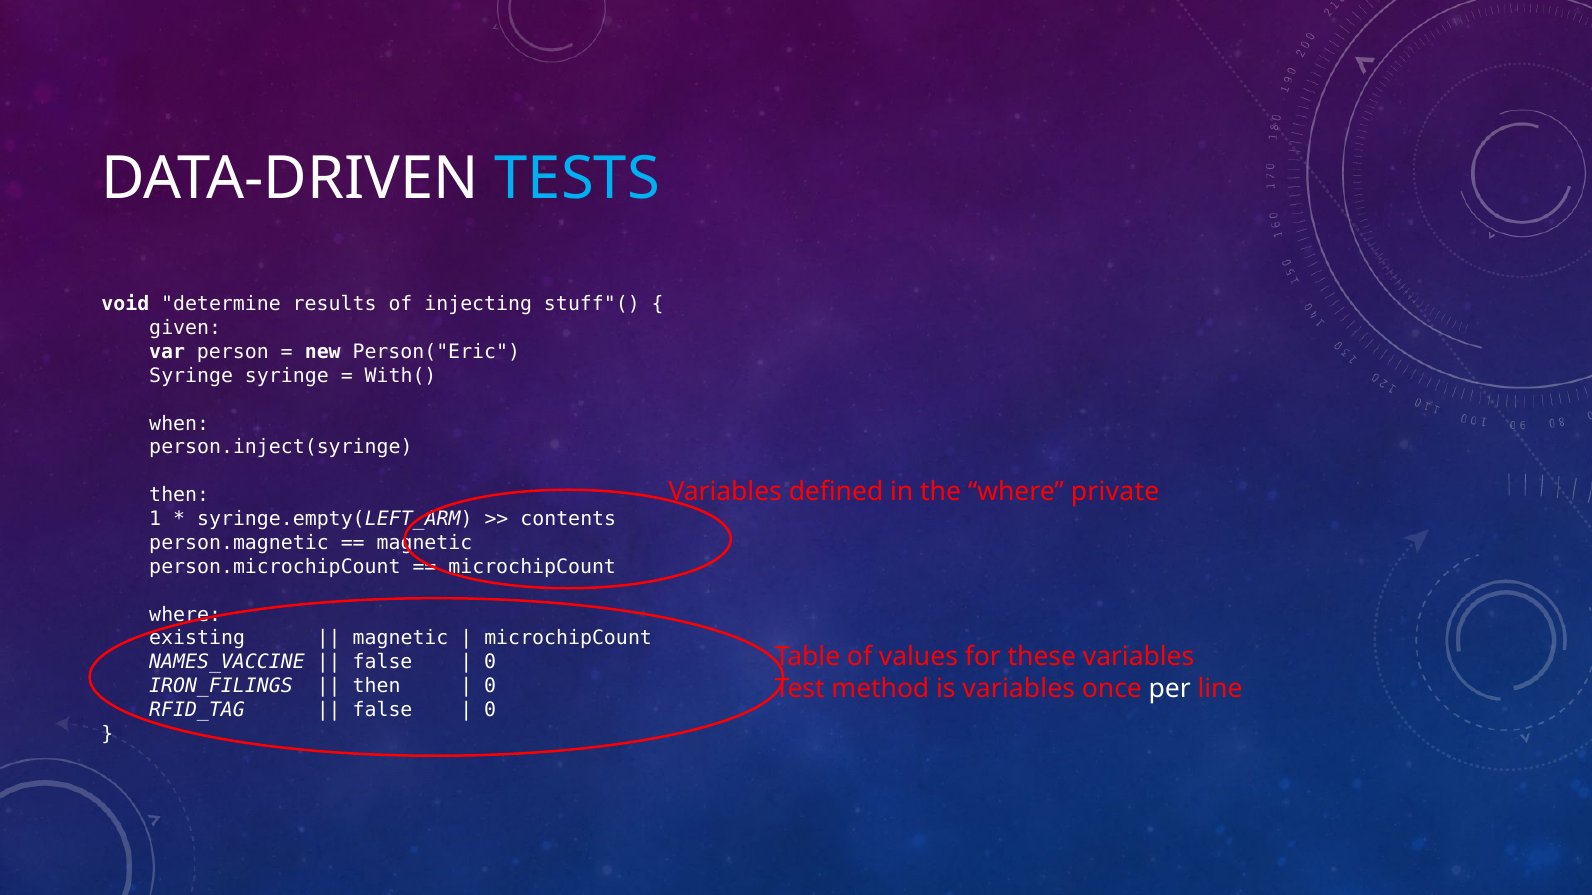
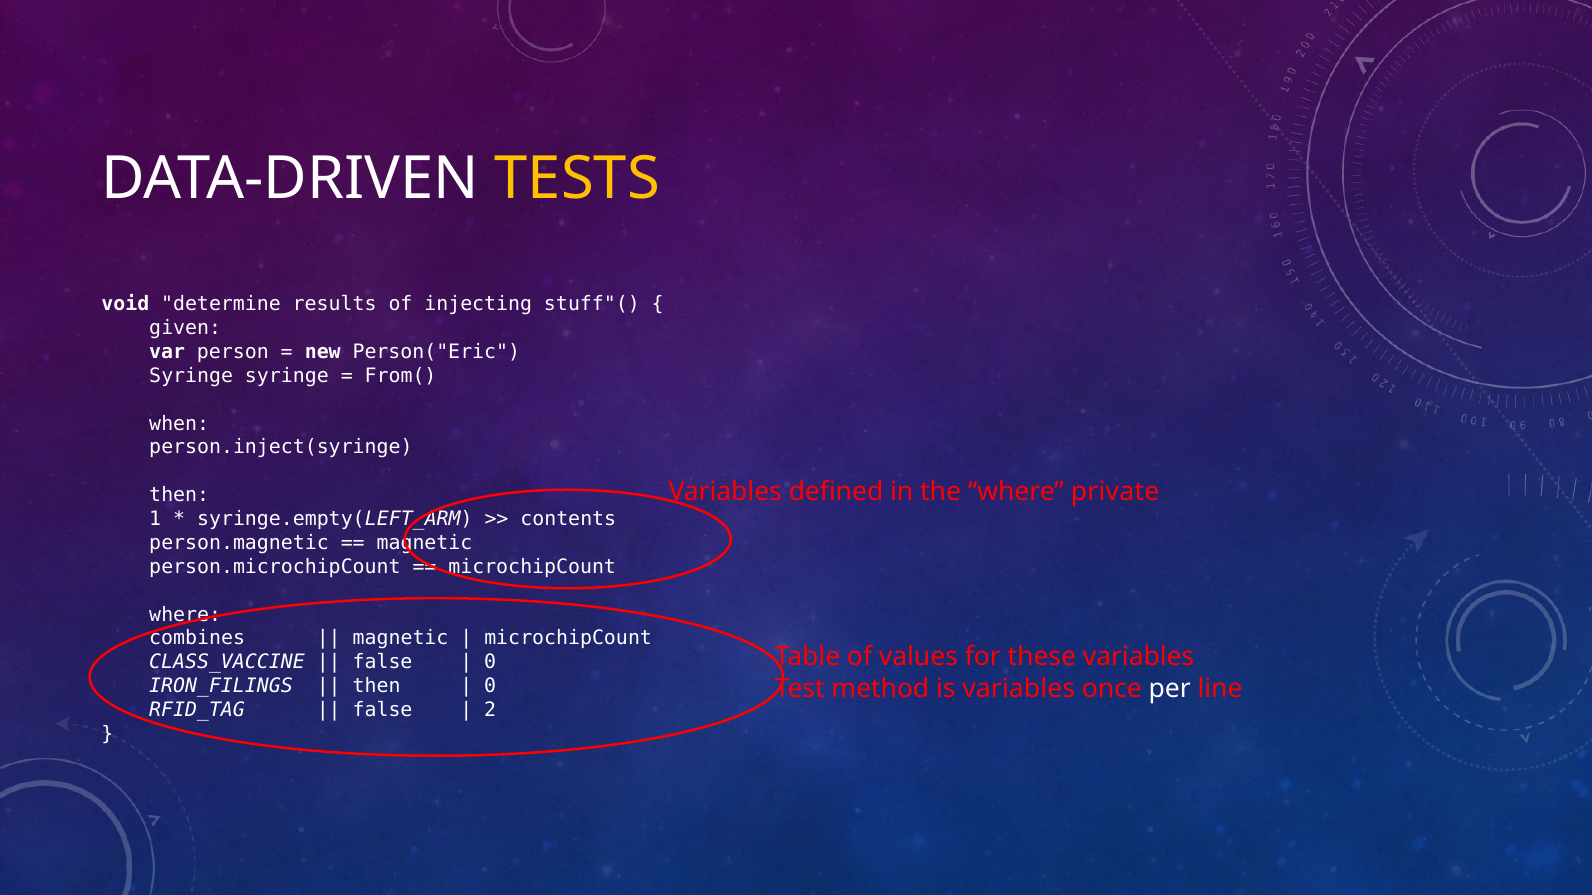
TESTS colour: light blue -> yellow
With(: With( -> From(
existing: existing -> combines
NAMES_VACCINE: NAMES_VACCINE -> CLASS_VACCINE
0 at (490, 710): 0 -> 2
